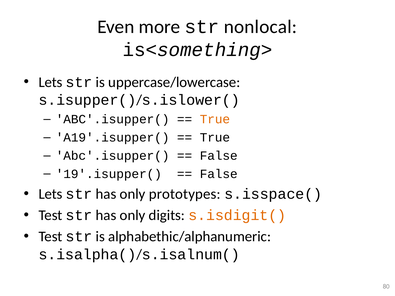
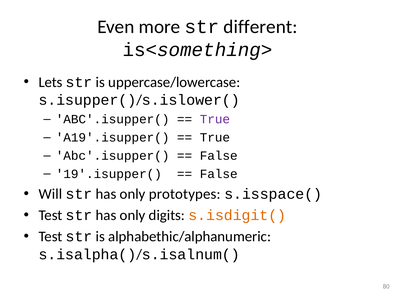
nonlocal: nonlocal -> different
True at (215, 119) colour: orange -> purple
Lets at (51, 194): Lets -> Will
